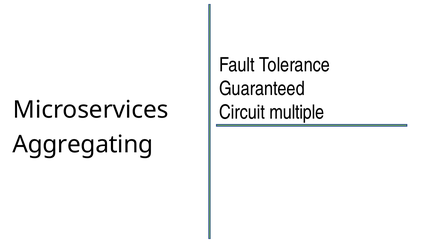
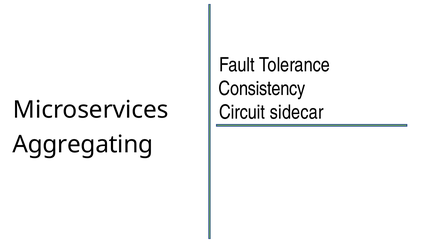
Guaranteed: Guaranteed -> Consistency
multiple: multiple -> sidecar
